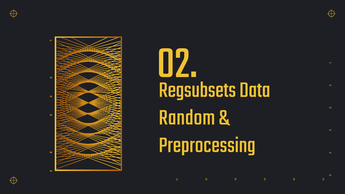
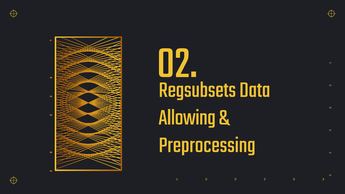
Random: Random -> Allowing
